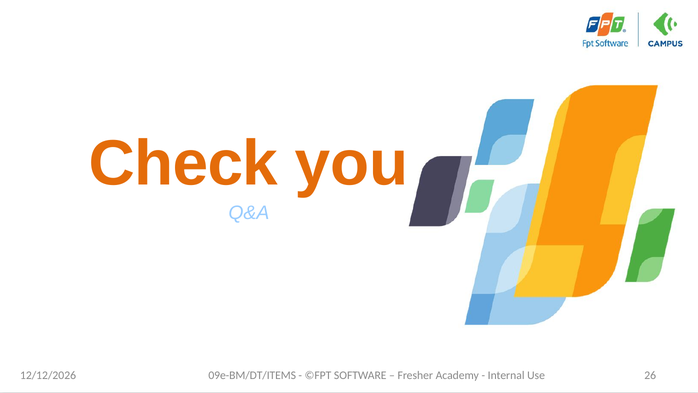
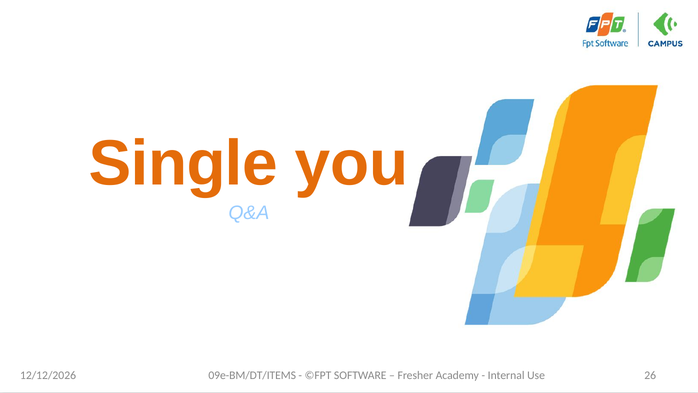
Check: Check -> Single
